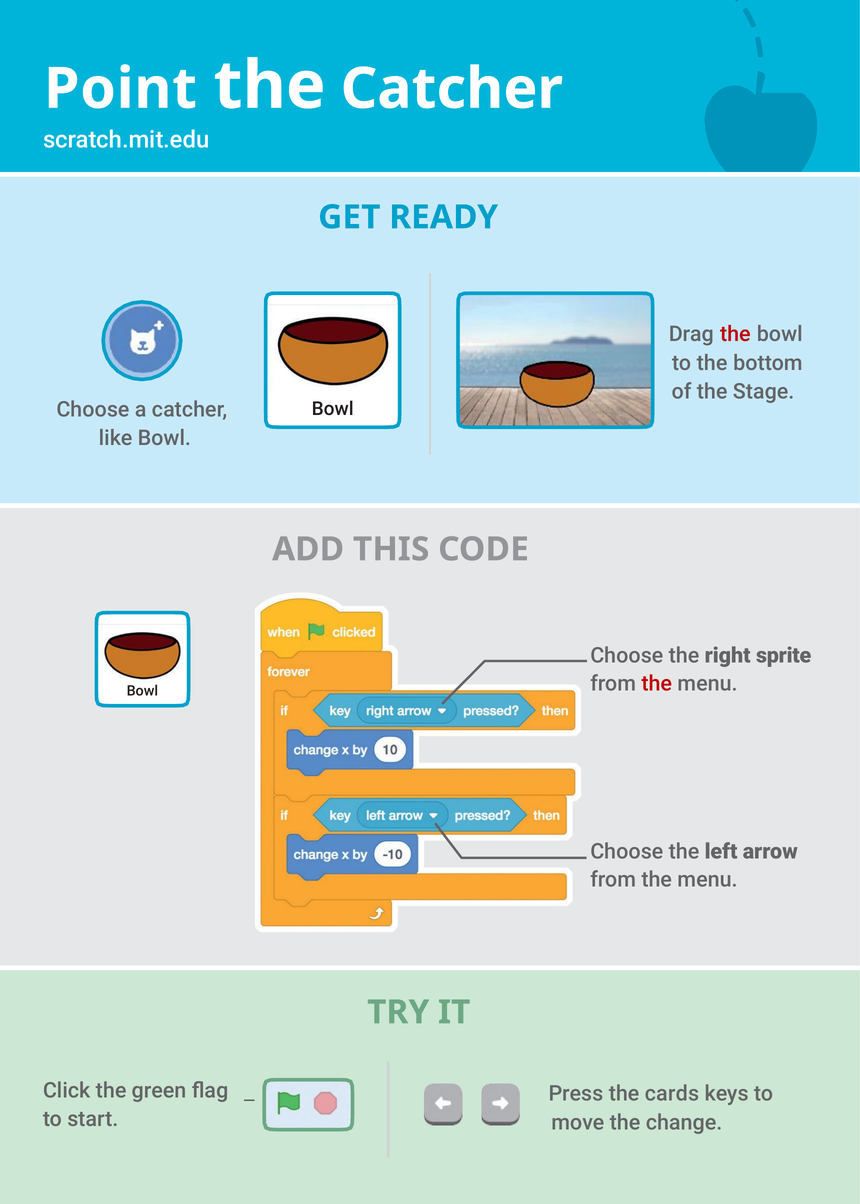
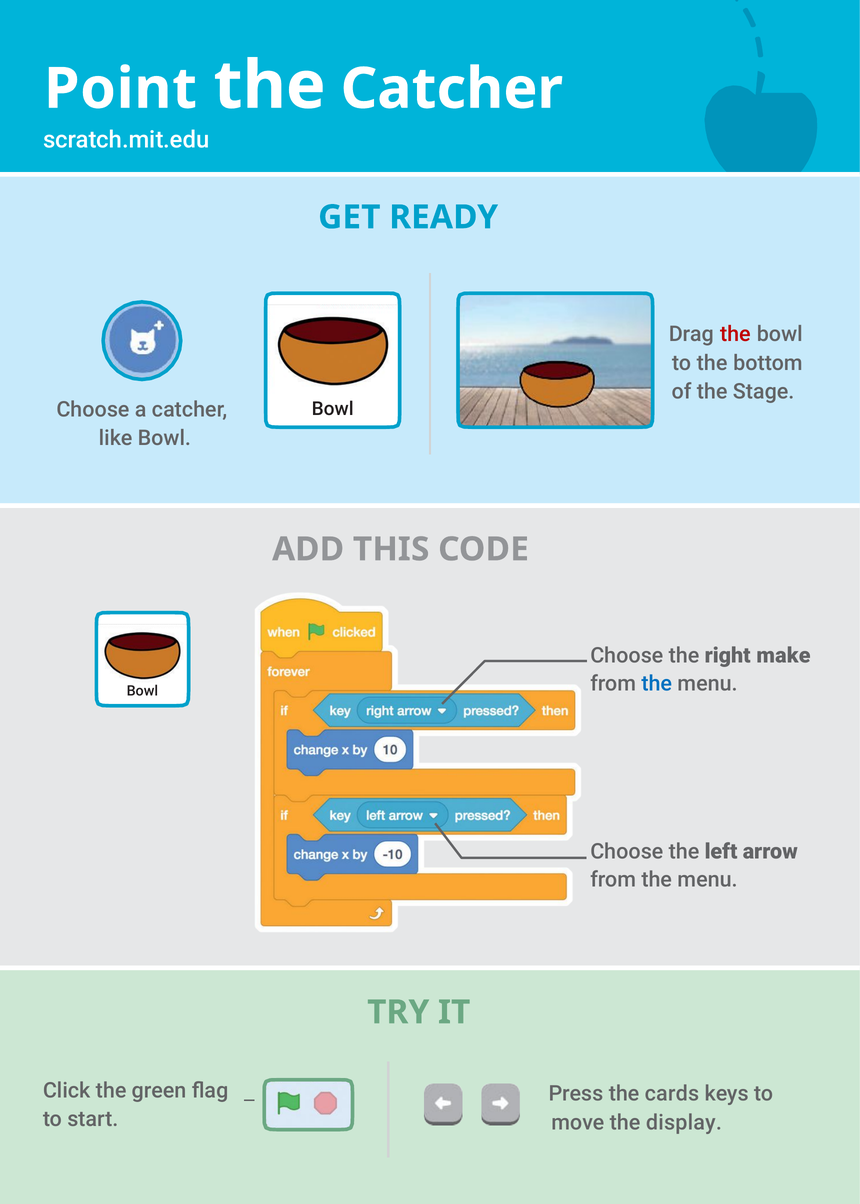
sprite: sprite -> make
the at (657, 684) colour: red -> blue
change: change -> display
